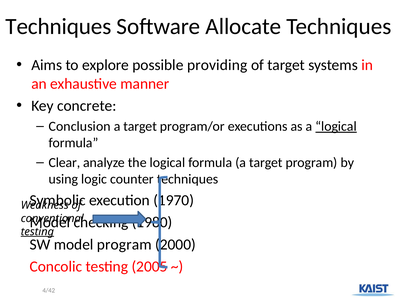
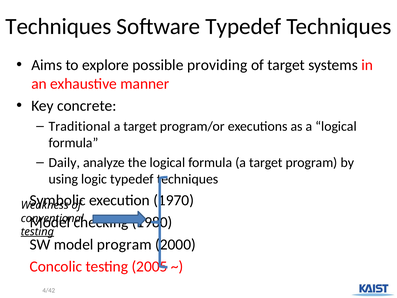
Software Allocate: Allocate -> Typedef
Conclusion: Conclusion -> Traditional
logical at (336, 126) underline: present -> none
Clear: Clear -> Daily
logic counter: counter -> typedef
